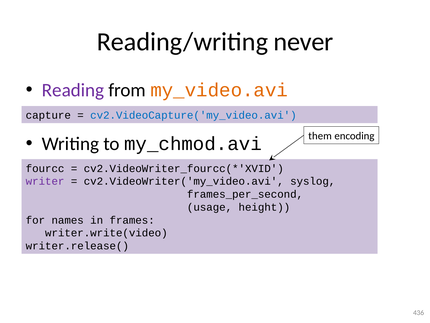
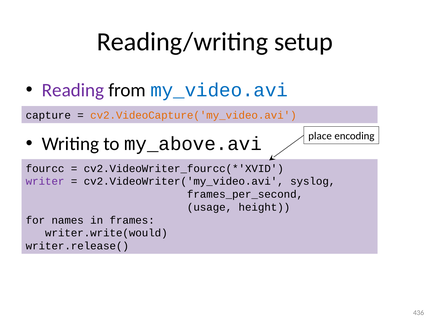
never: never -> setup
my_video.avi colour: orange -> blue
cv2.VideoCapture('my_video.avi colour: blue -> orange
them: them -> place
my_chmod.avi: my_chmod.avi -> my_above.avi
writer.write(video: writer.write(video -> writer.write(would
